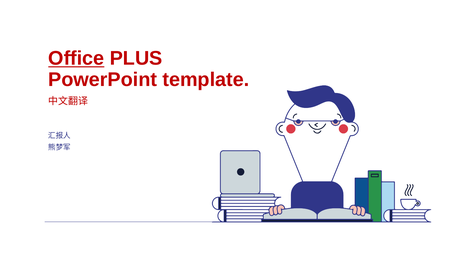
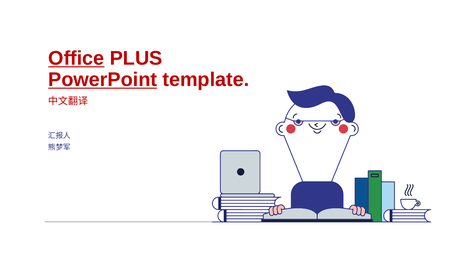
PowerPoint underline: none -> present
